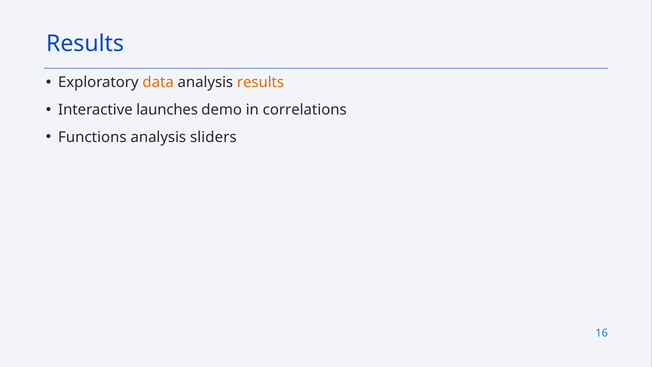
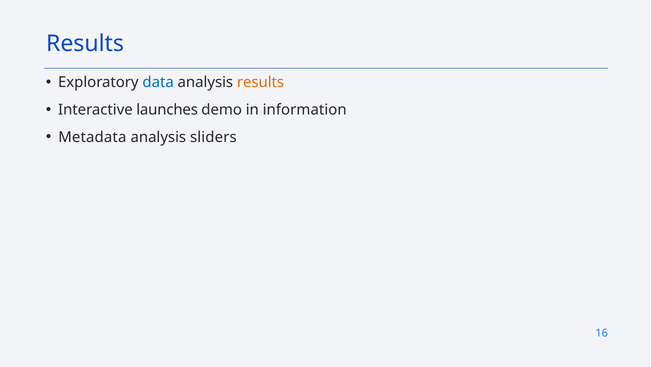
data colour: orange -> blue
correlations: correlations -> information
Functions: Functions -> Metadata
